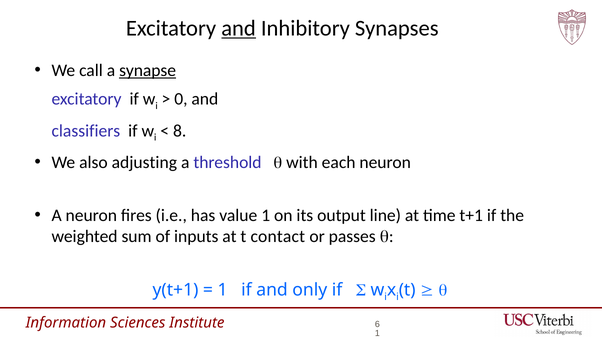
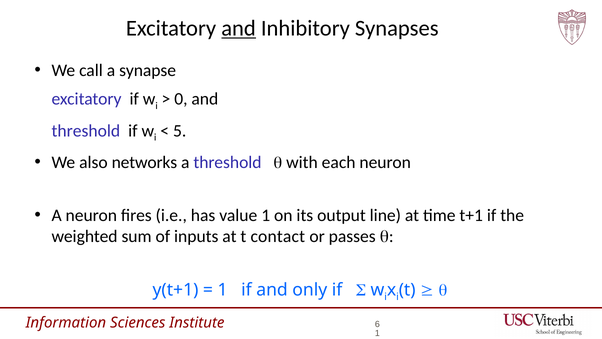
synapse underline: present -> none
classifiers at (86, 131): classifiers -> threshold
8: 8 -> 5
adjusting: adjusting -> networks
